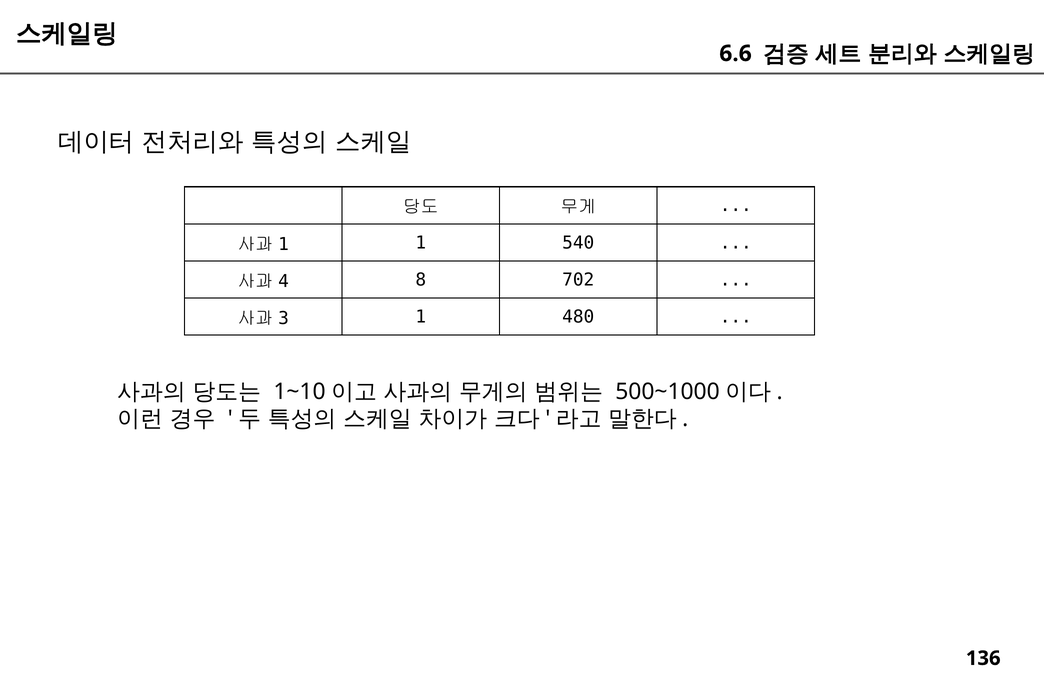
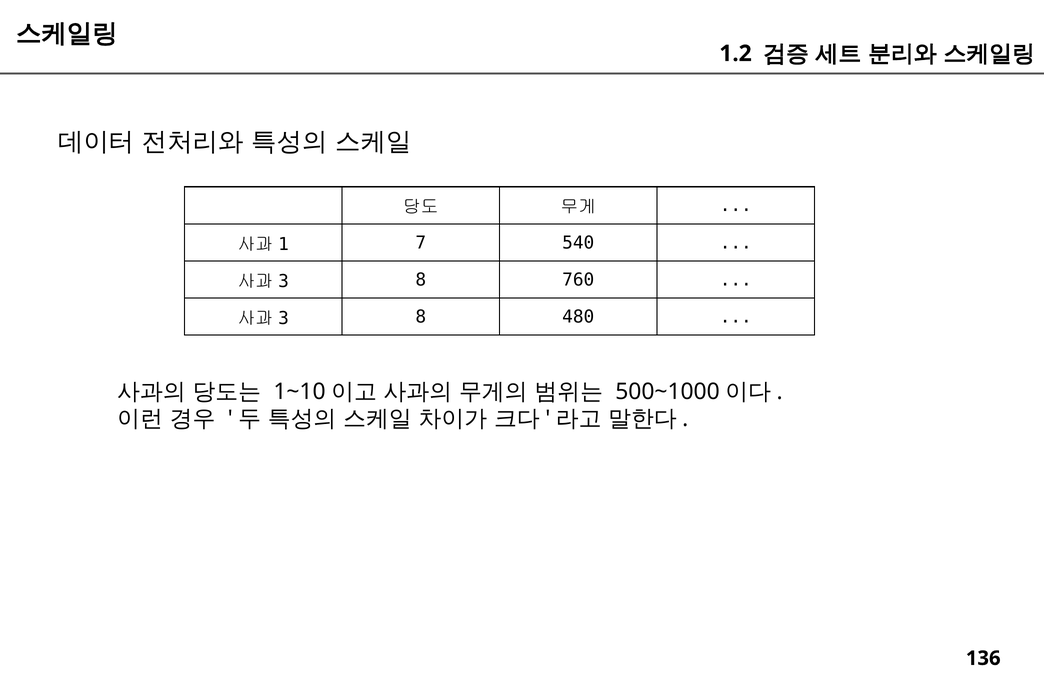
6.6: 6.6 -> 1.2
1 at (421, 243): 1 -> 7
4 at (284, 281): 4 -> 3
702: 702 -> 760
1 at (421, 317): 1 -> 8
